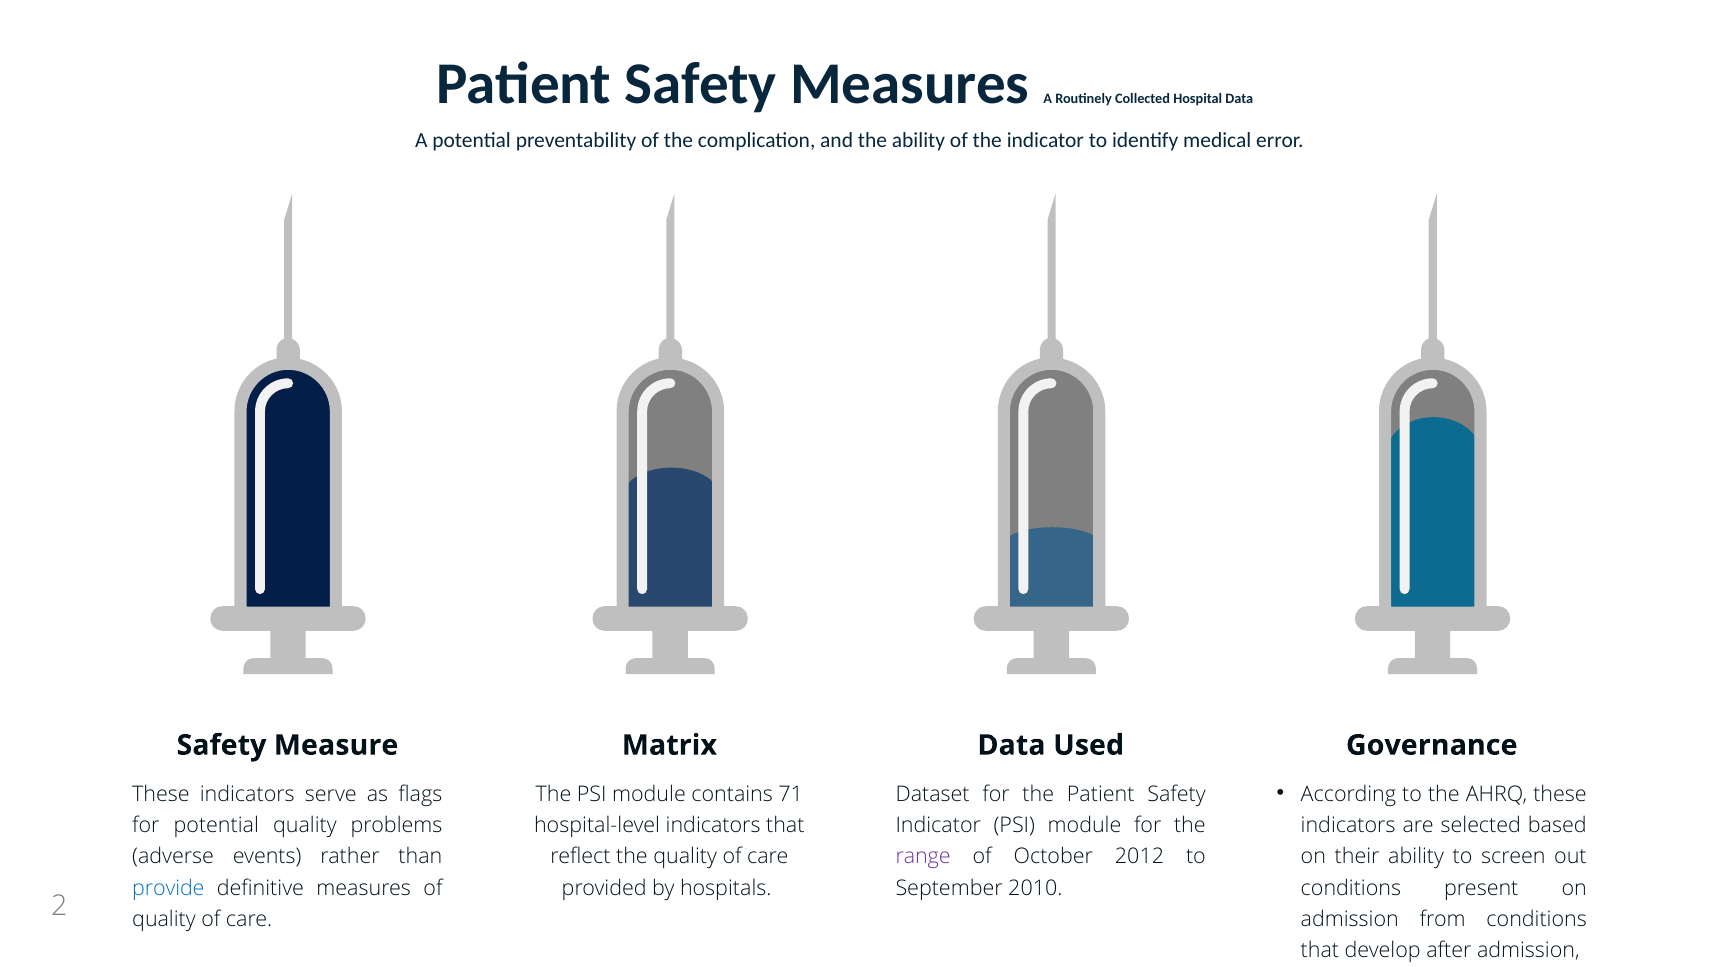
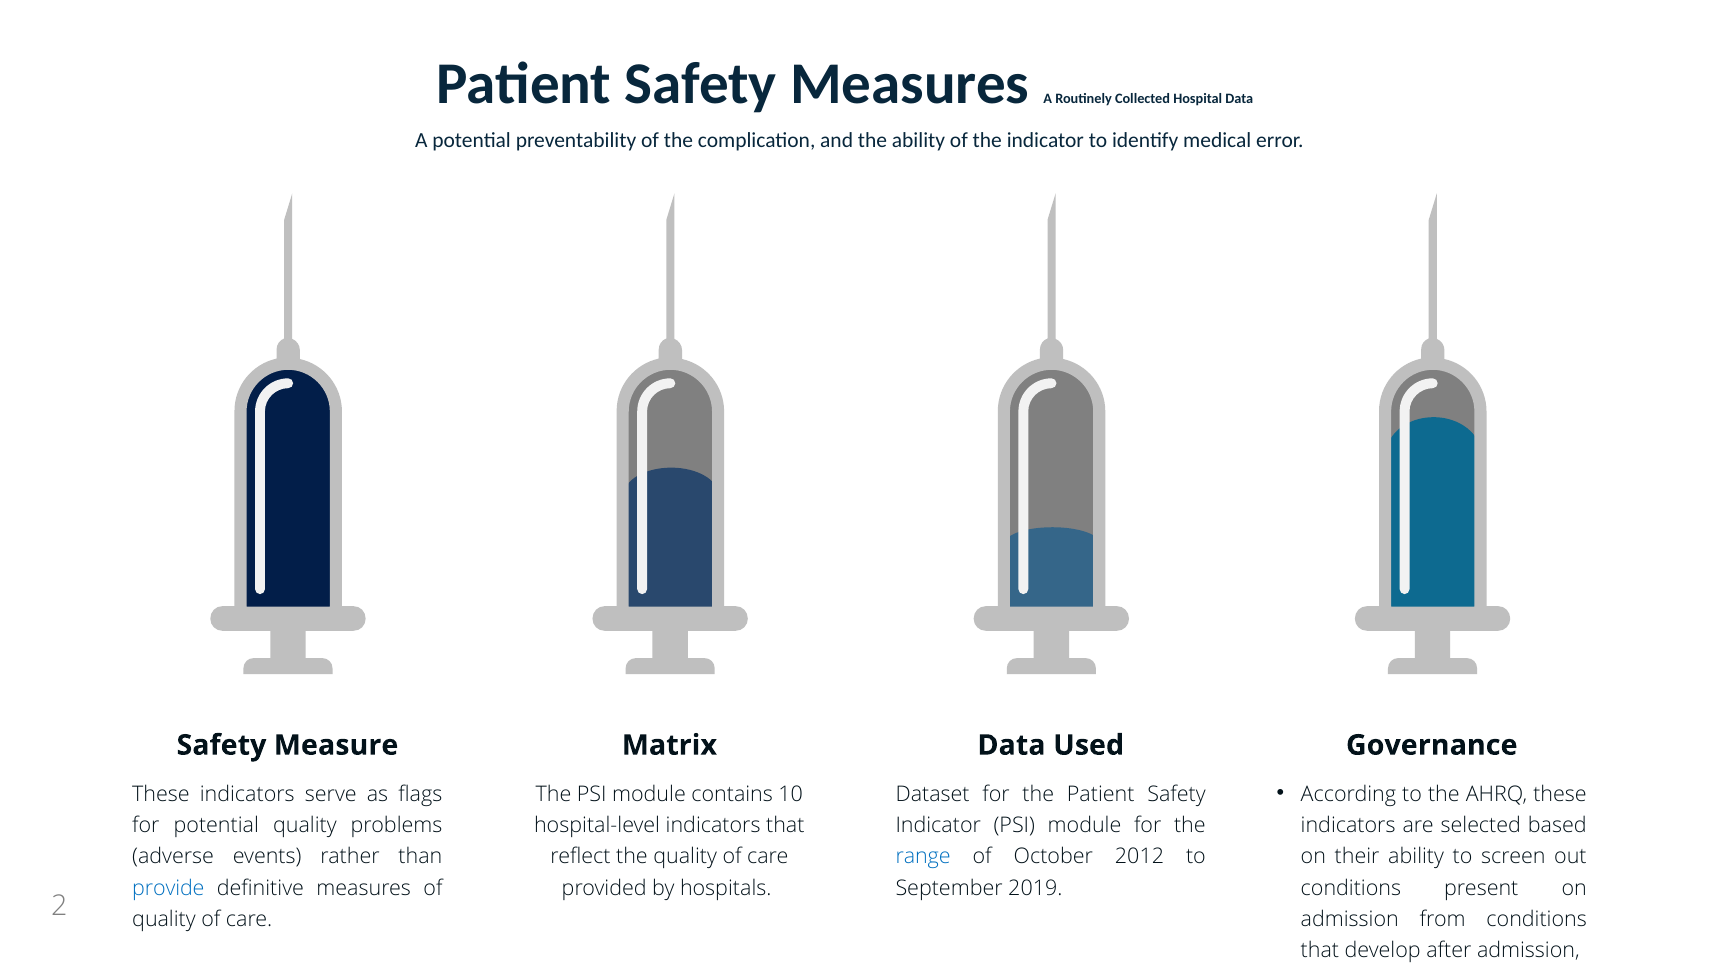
71: 71 -> 10
range colour: purple -> blue
2010: 2010 -> 2019
